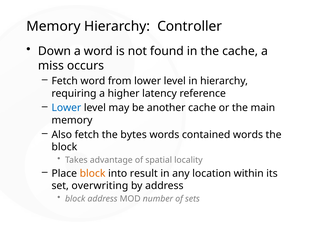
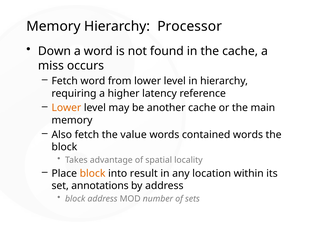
Controller: Controller -> Processor
Lower at (66, 108) colour: blue -> orange
bytes: bytes -> value
overwriting: overwriting -> annotations
